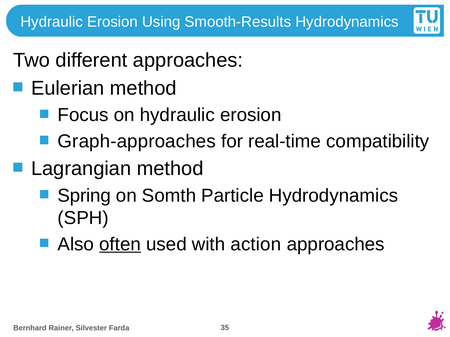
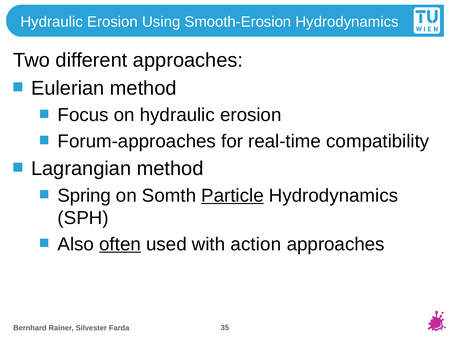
Smooth-Results: Smooth-Results -> Smooth-Erosion
Graph-approaches: Graph-approaches -> Forum-approaches
Particle underline: none -> present
